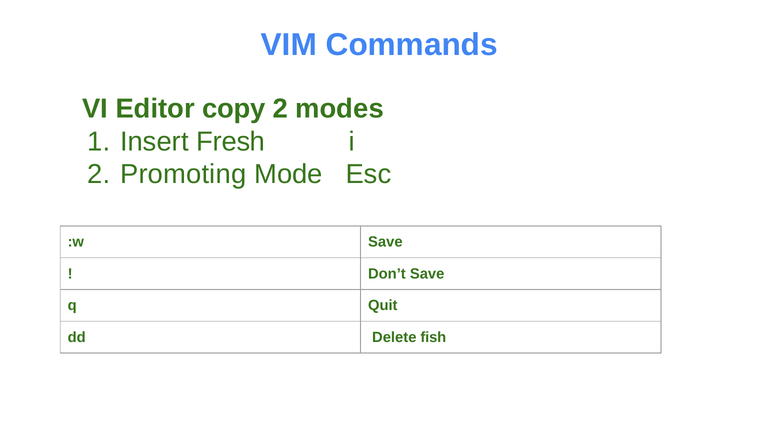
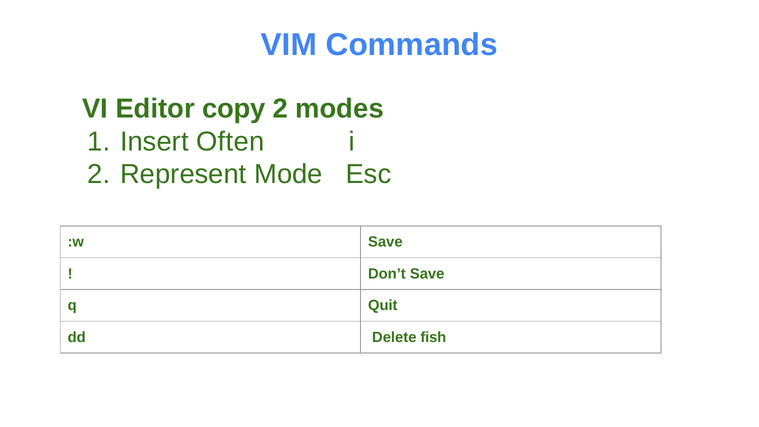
Fresh: Fresh -> Often
Promoting: Promoting -> Represent
